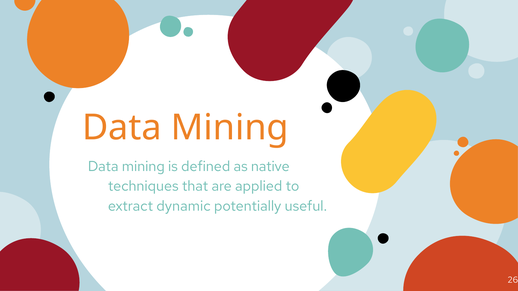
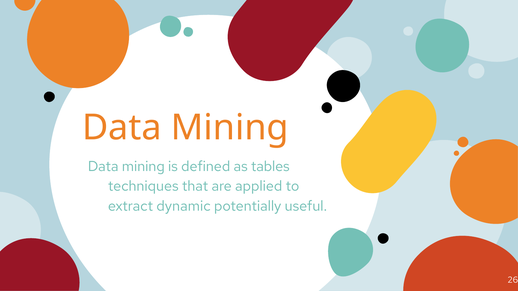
native: native -> tables
